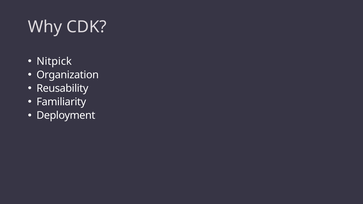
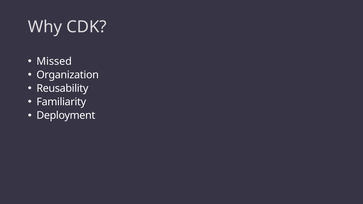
Nitpick: Nitpick -> Missed
